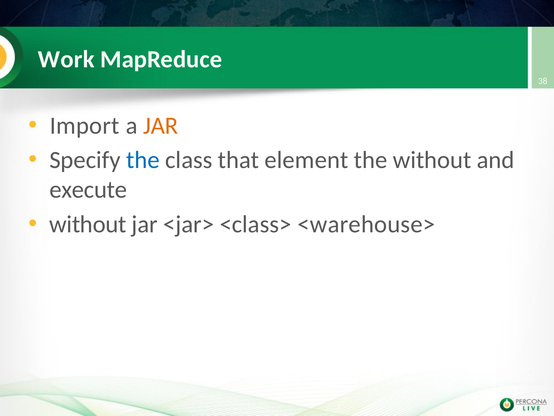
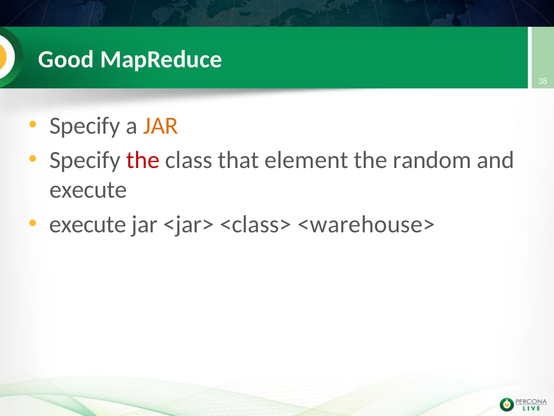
Work: Work -> Good
Import at (85, 125): Import -> Specify
the at (143, 160) colour: blue -> red
the without: without -> random
without at (88, 224): without -> execute
